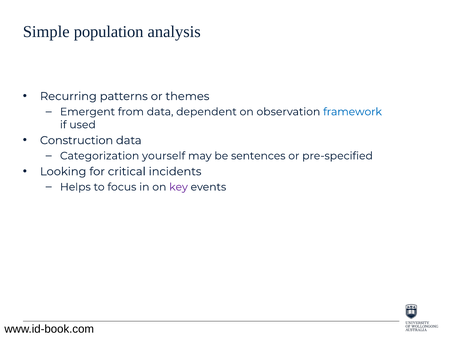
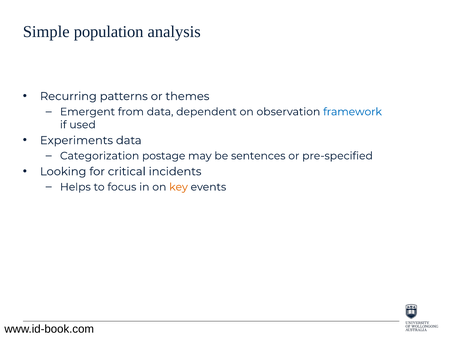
Construction: Construction -> Experiments
yourself: yourself -> postage
key colour: purple -> orange
